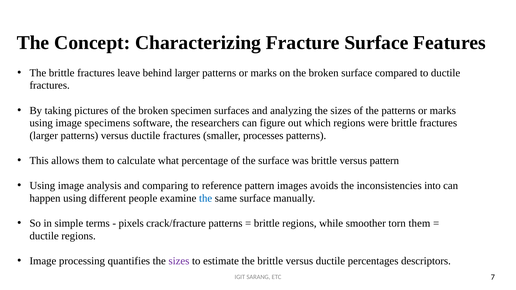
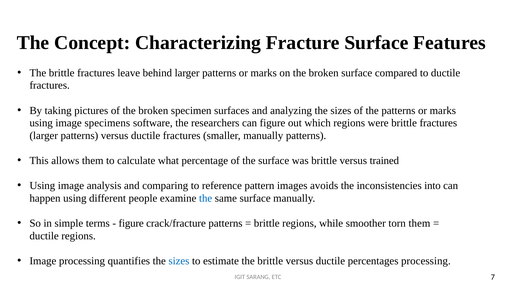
smaller processes: processes -> manually
versus pattern: pattern -> trained
pixels at (131, 223): pixels -> figure
sizes at (179, 261) colour: purple -> blue
percentages descriptors: descriptors -> processing
